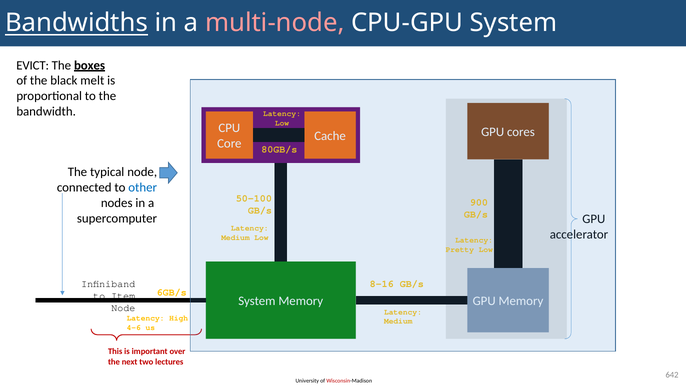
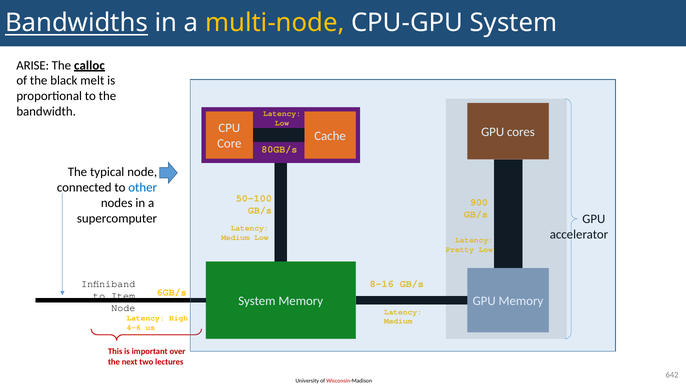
multi-node colour: pink -> yellow
EVICT: EVICT -> ARISE
boxes: boxes -> calloc
